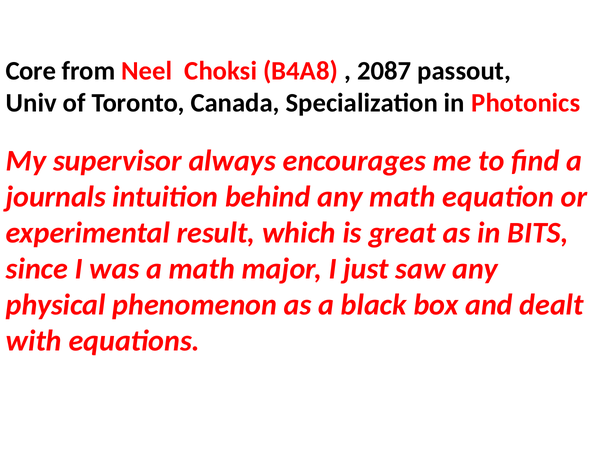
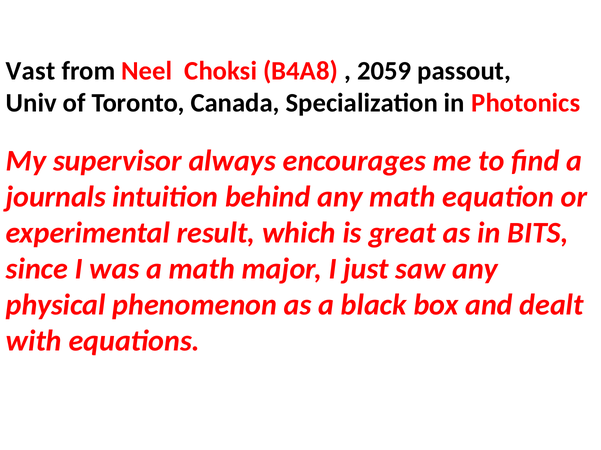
Core: Core -> Vast
2087: 2087 -> 2059
